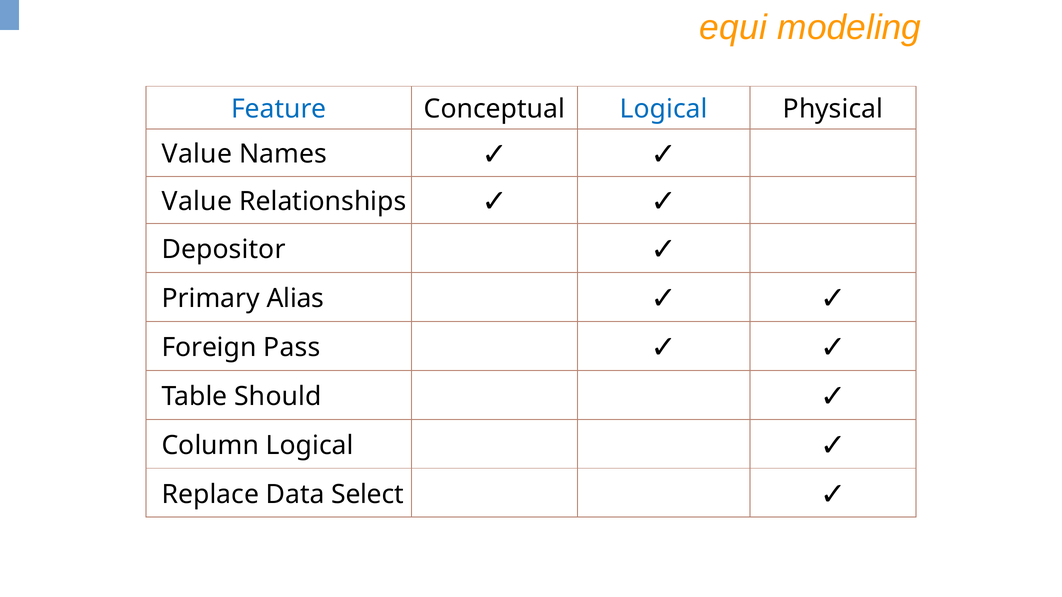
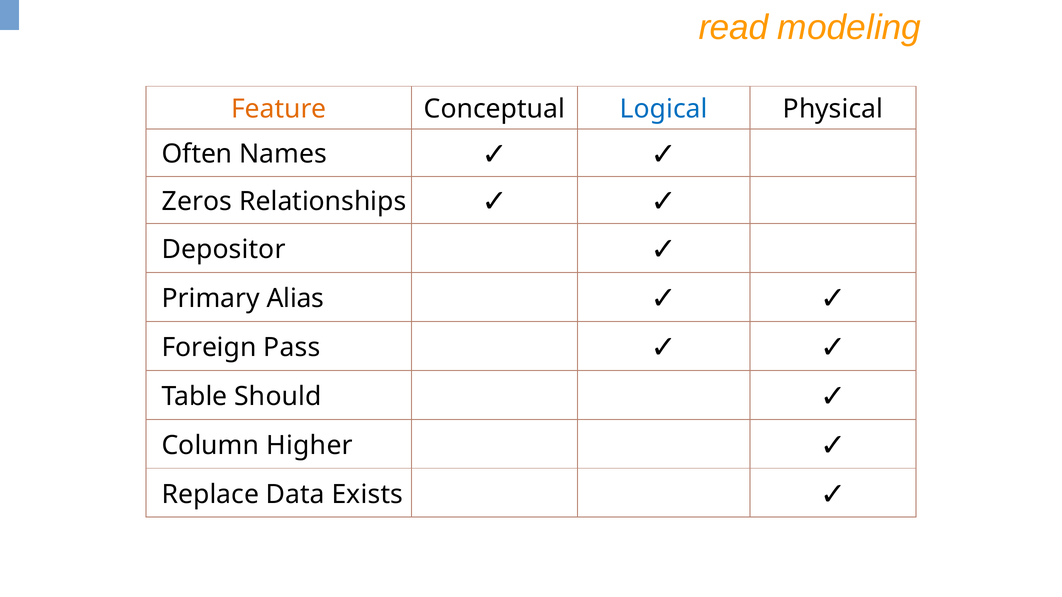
equi: equi -> read
Feature colour: blue -> orange
Value at (197, 154): Value -> Often
Value at (197, 202): Value -> Zeros
Column Logical: Logical -> Higher
Select: Select -> Exists
